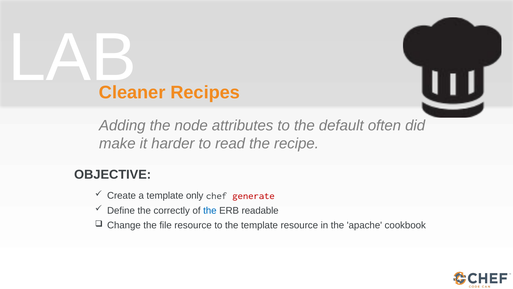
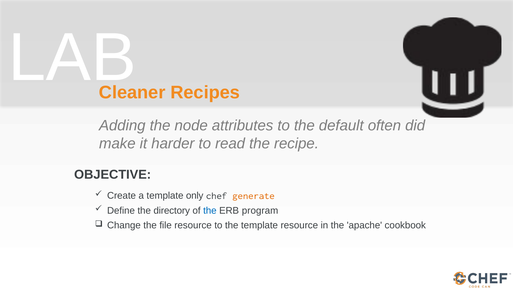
generate colour: red -> orange
correctly: correctly -> directory
readable: readable -> program
